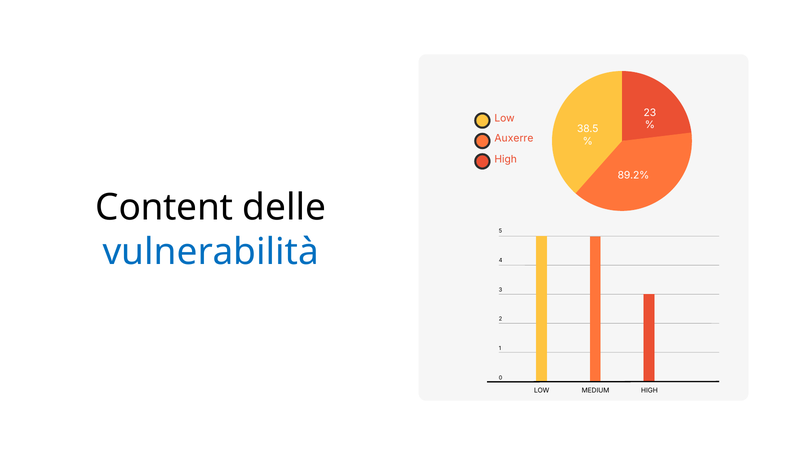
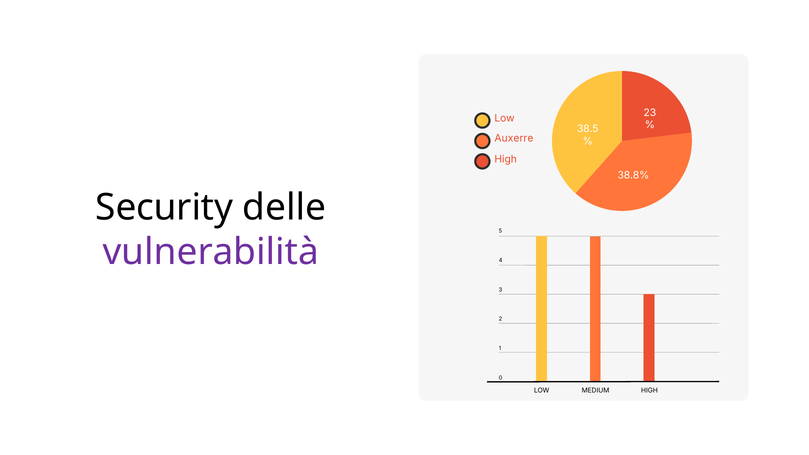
89.2%: 89.2% -> 38.8%
Content: Content -> Security
vulnerabilità colour: blue -> purple
